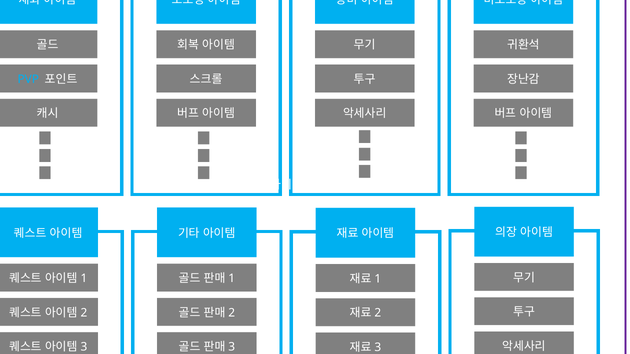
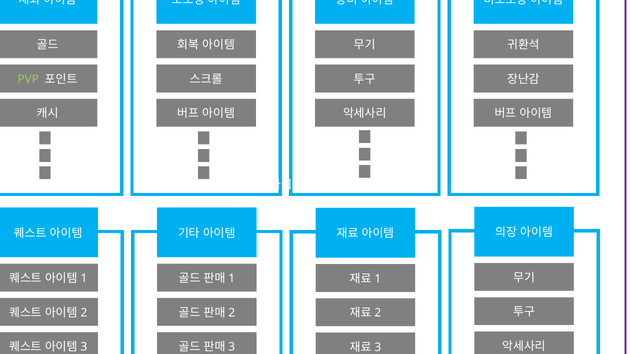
PVP colour: light blue -> light green
